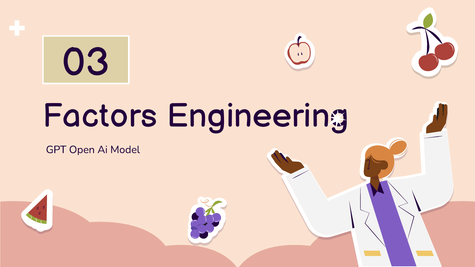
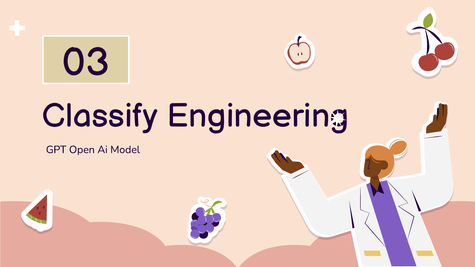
Factors: Factors -> Classify
